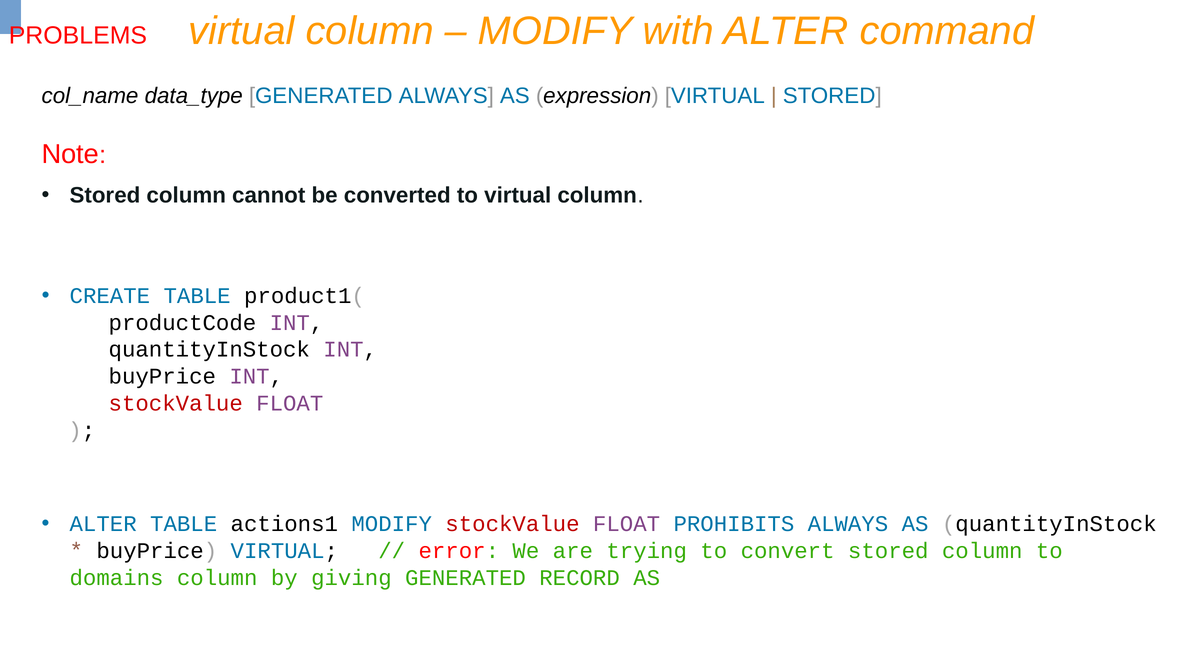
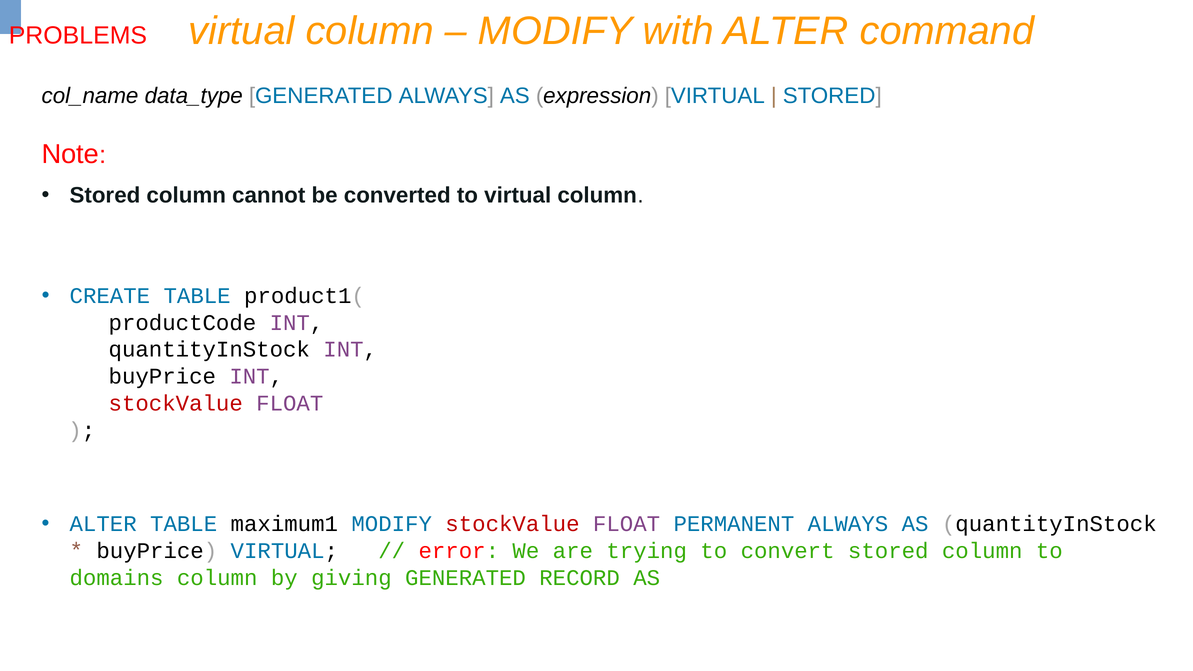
actions1: actions1 -> maximum1
PROHIBITS: PROHIBITS -> PERMANENT
